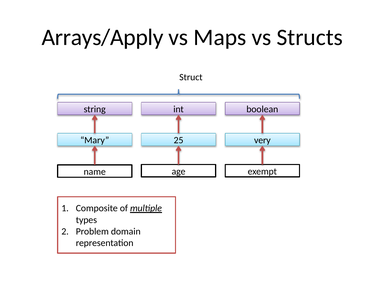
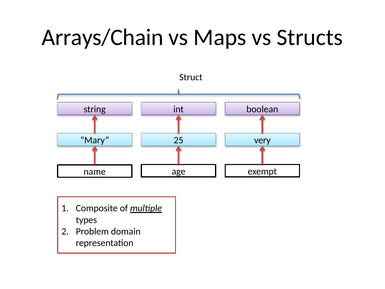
Arrays/Apply: Arrays/Apply -> Arrays/Chain
